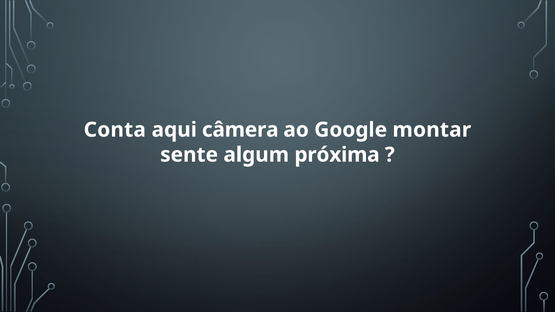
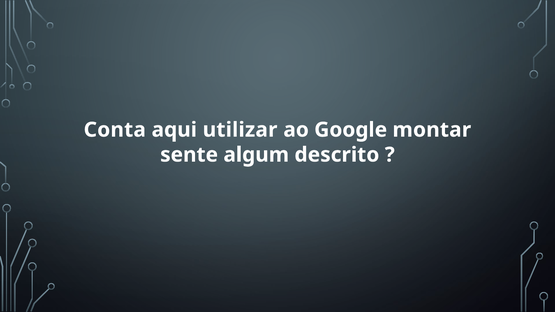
câmera: câmera -> utilizar
próxima: próxima -> descrito
